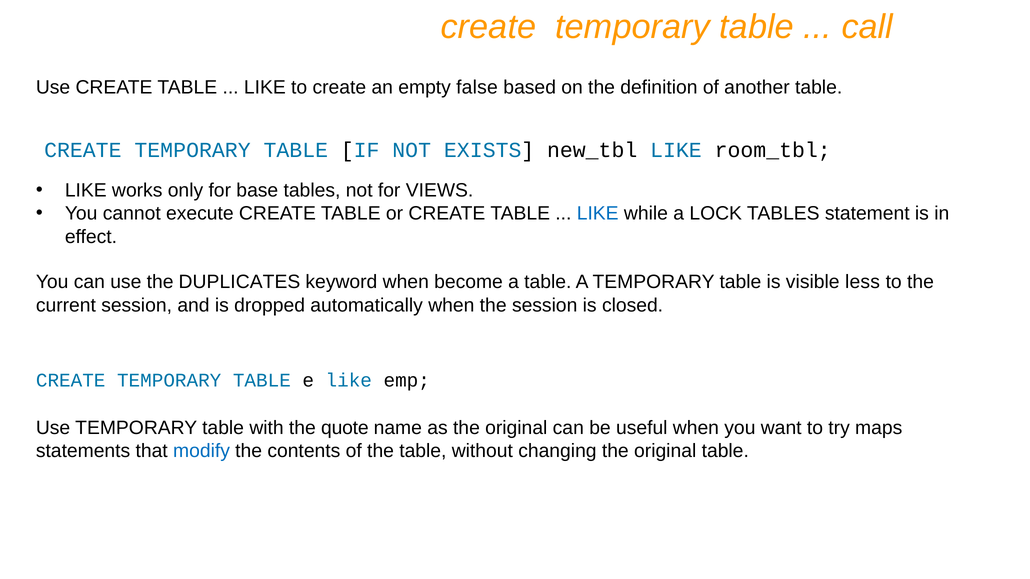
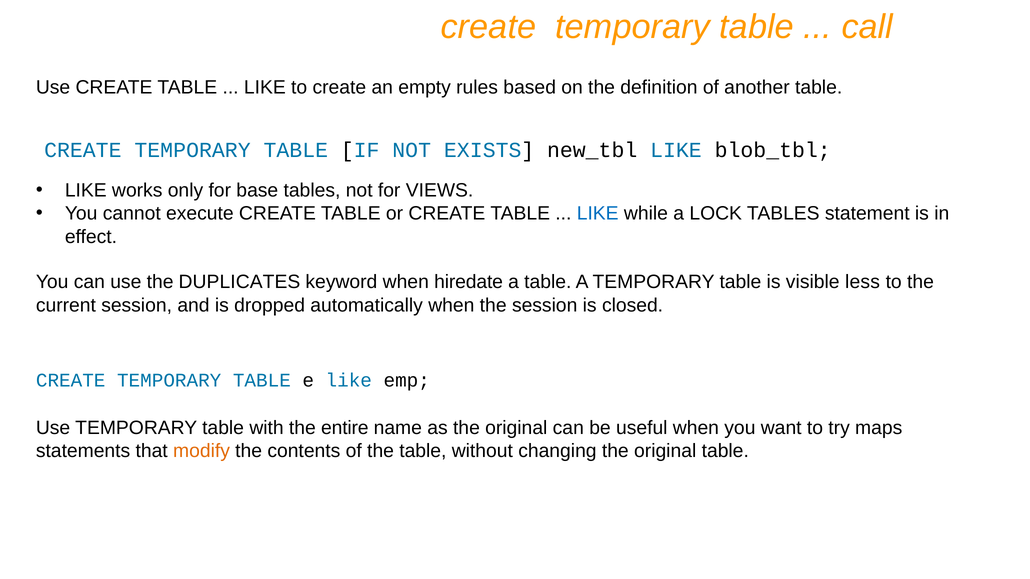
false: false -> rules
room_tbl: room_tbl -> blob_tbl
become: become -> hiredate
quote: quote -> entire
modify colour: blue -> orange
